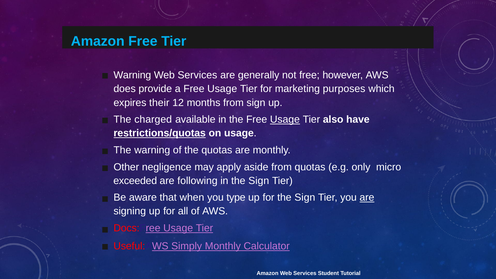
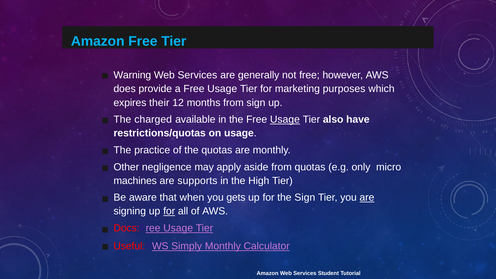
restrictions/quotas underline: present -> none
The warning: warning -> practice
exceeded: exceeded -> machines
following: following -> supports
in the Sign: Sign -> High
type: type -> gets
for at (169, 211) underline: none -> present
